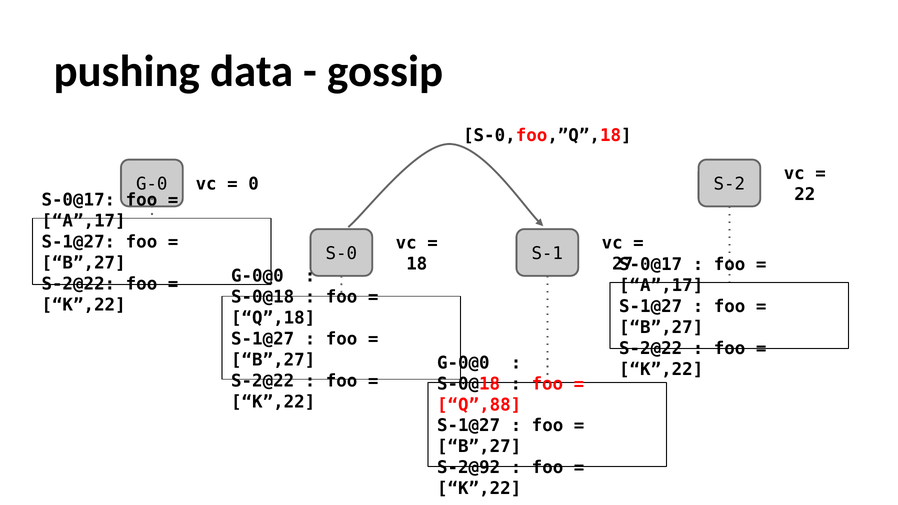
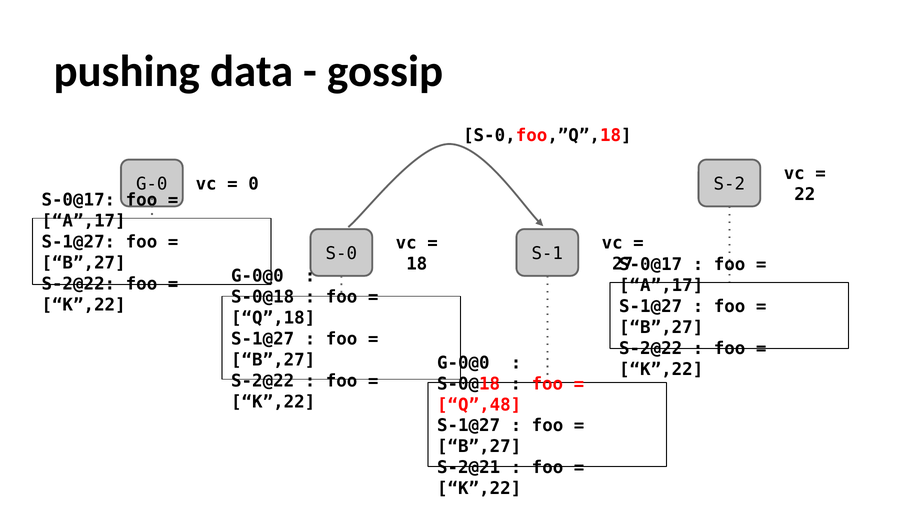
Q”,88: Q”,88 -> Q”,48
S-2@92: S-2@92 -> S-2@21
